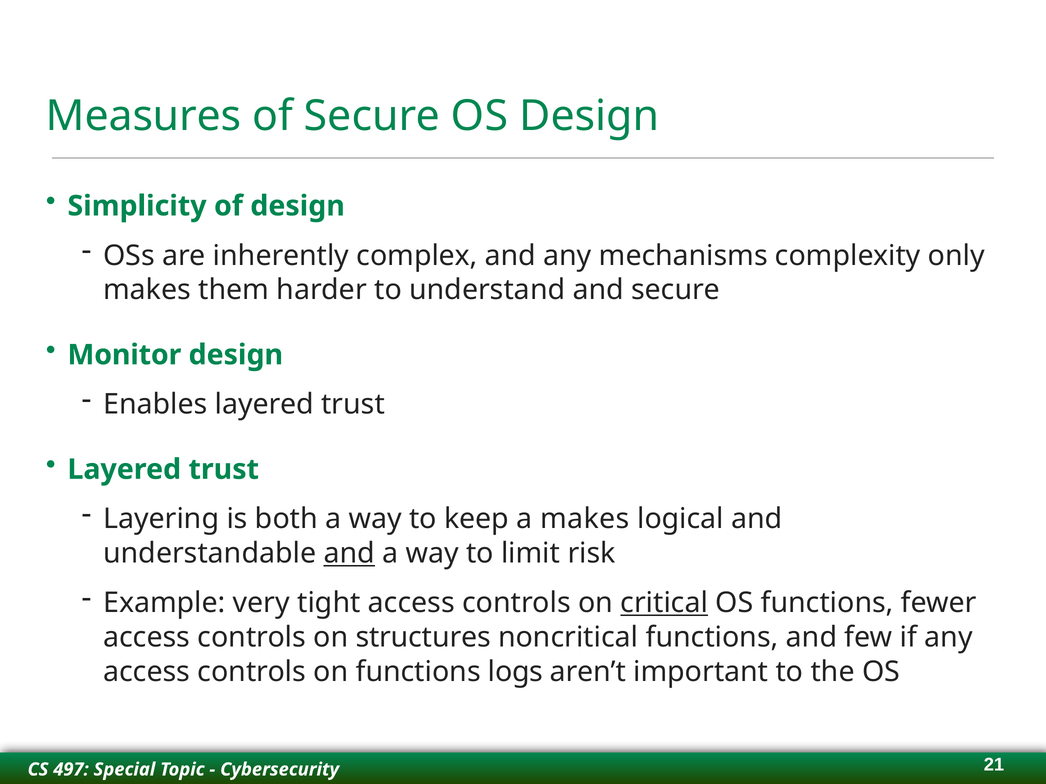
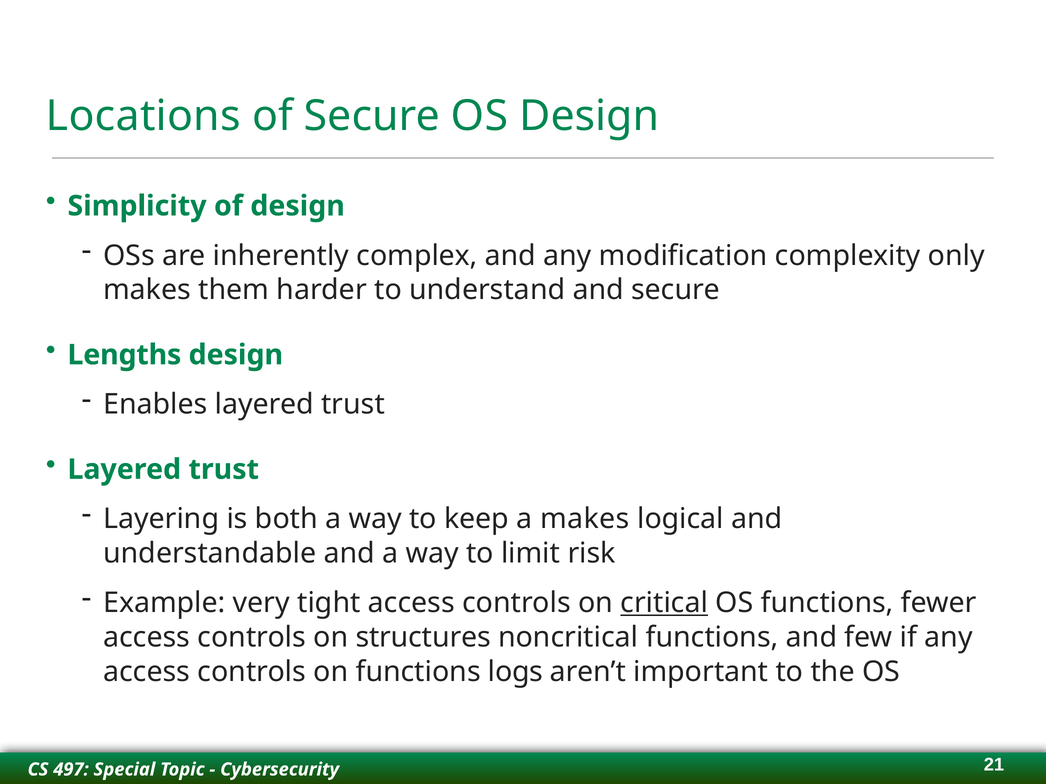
Measures: Measures -> Locations
mechanisms: mechanisms -> modification
Monitor: Monitor -> Lengths
and at (349, 554) underline: present -> none
